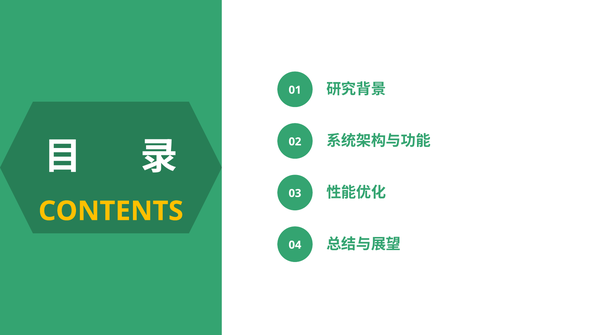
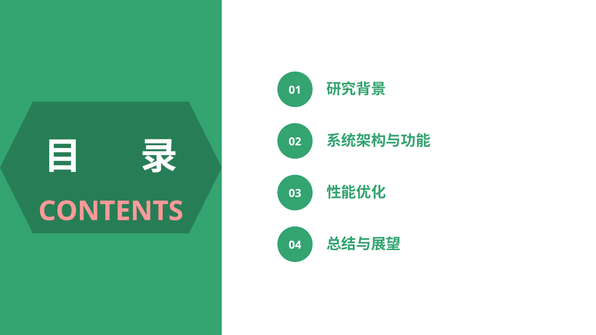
CONTENTS colour: yellow -> pink
